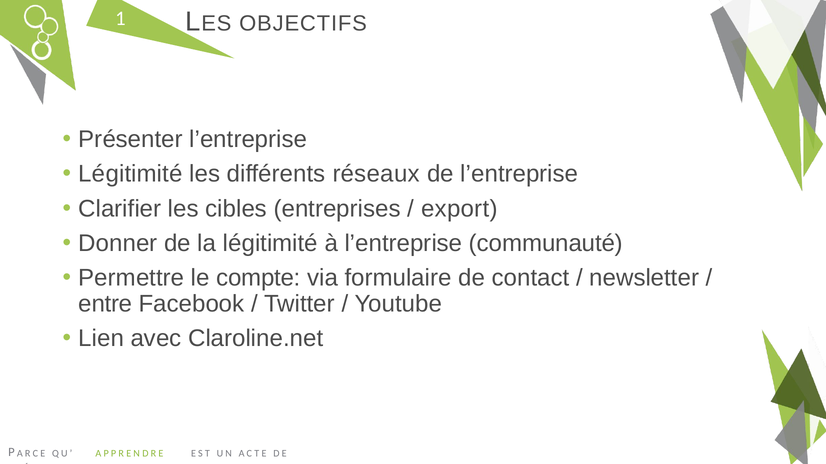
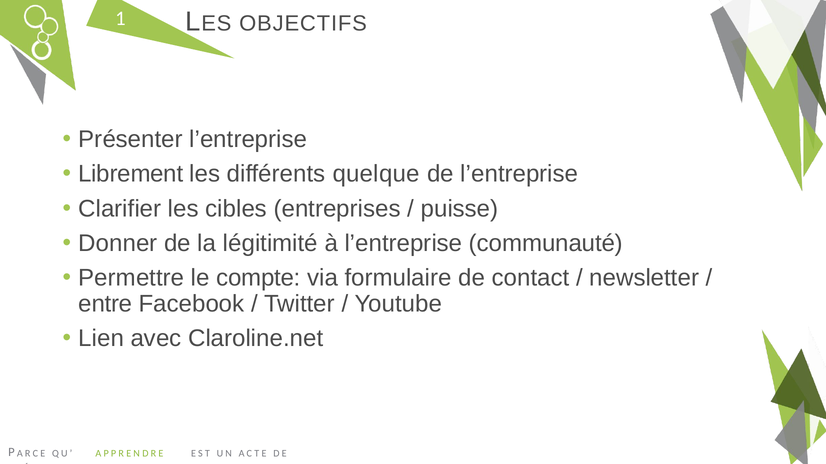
Légitimité at (131, 174): Légitimité -> Librement
réseaux: réseaux -> quelque
export: export -> puisse
